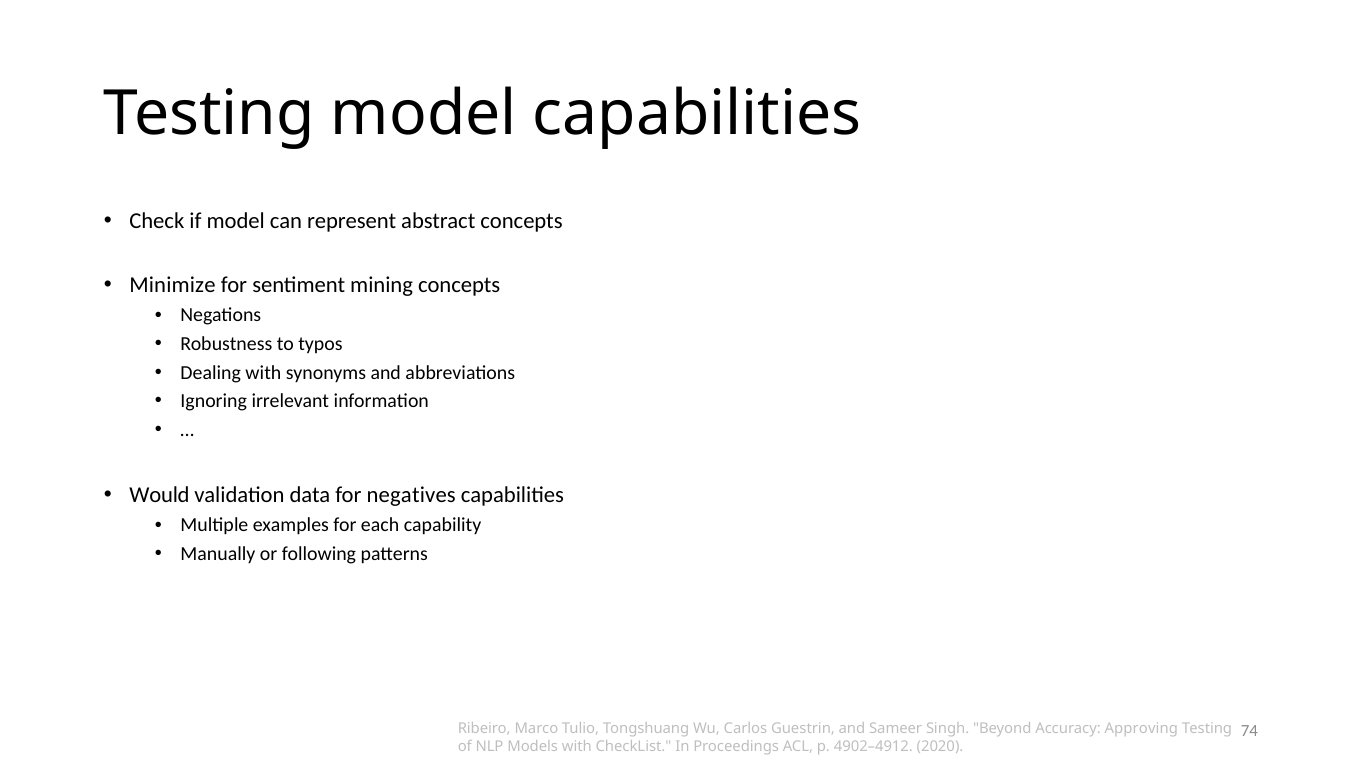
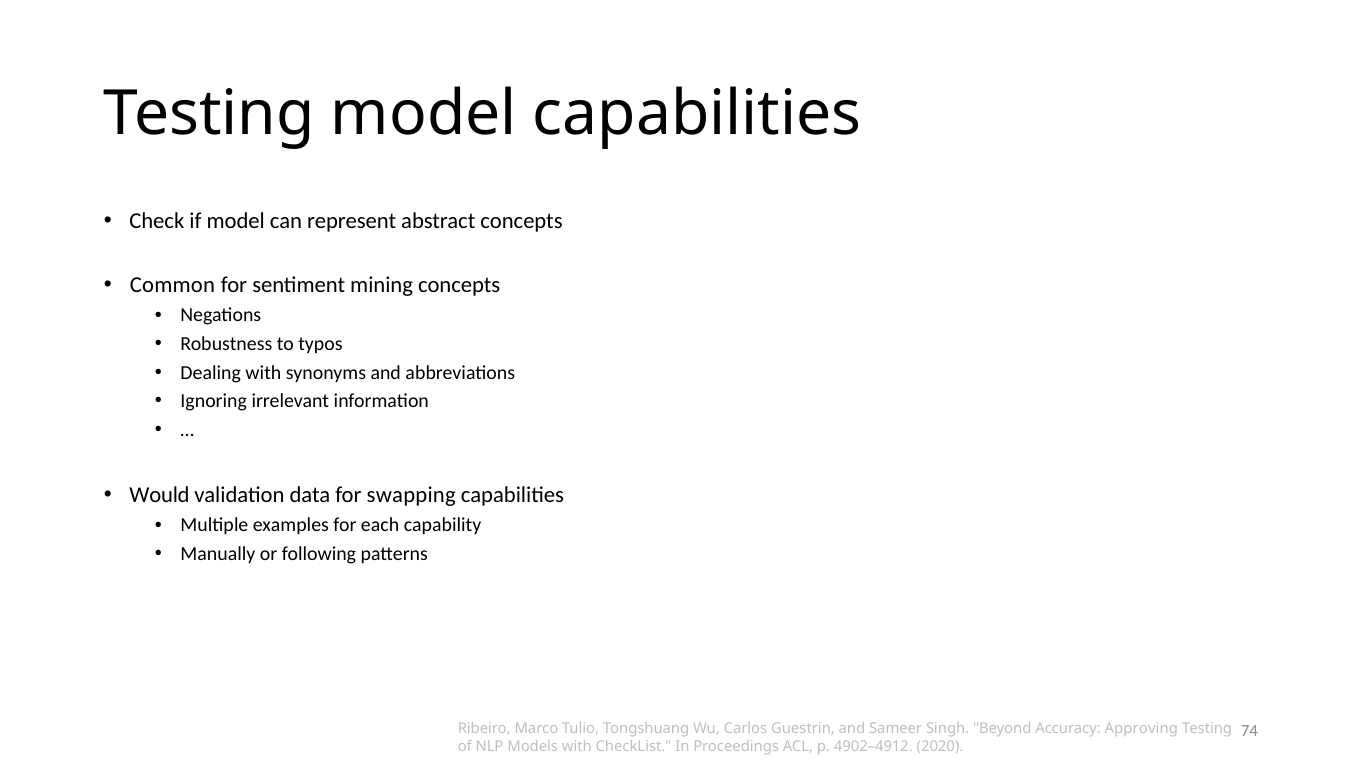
Minimize: Minimize -> Common
negatives: negatives -> swapping
